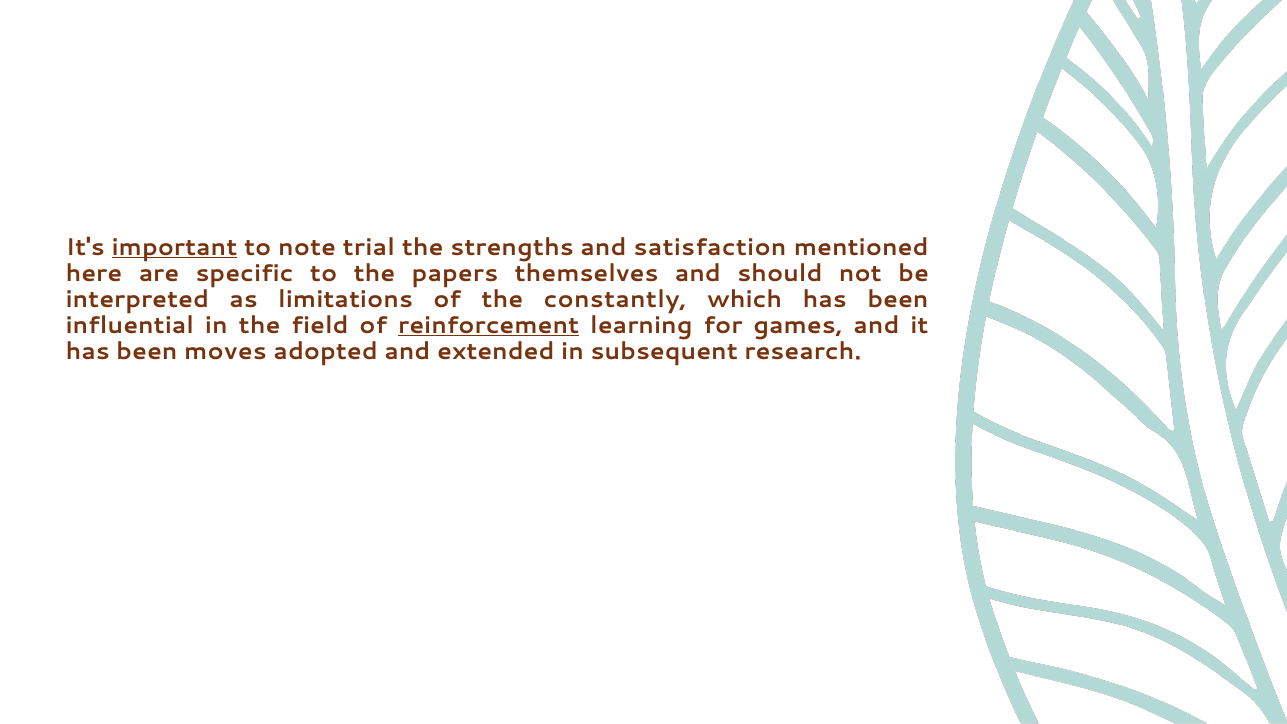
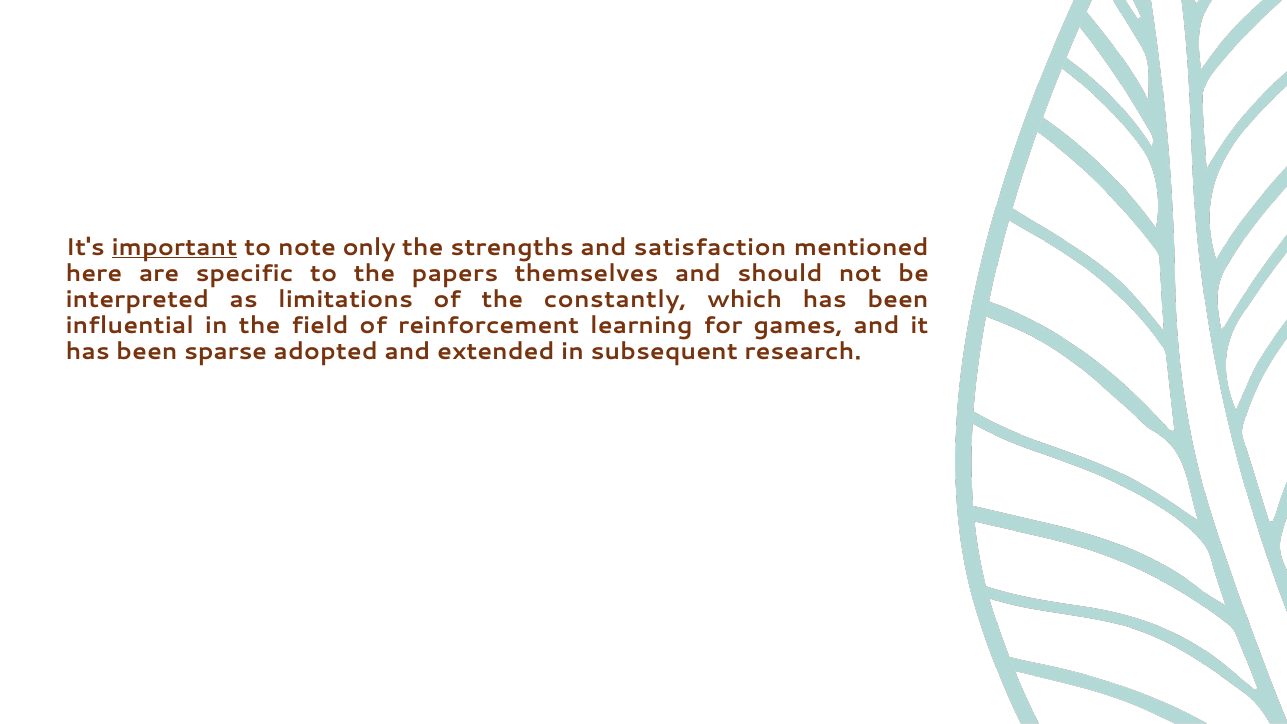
trial: trial -> only
reinforcement underline: present -> none
moves: moves -> sparse
